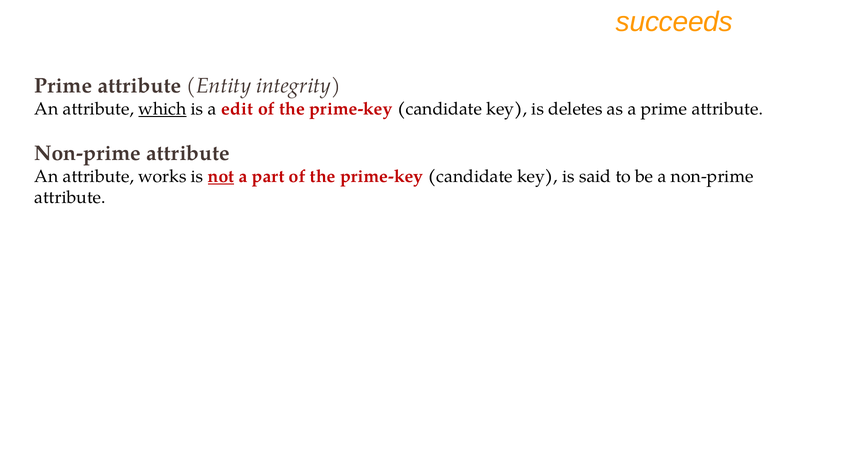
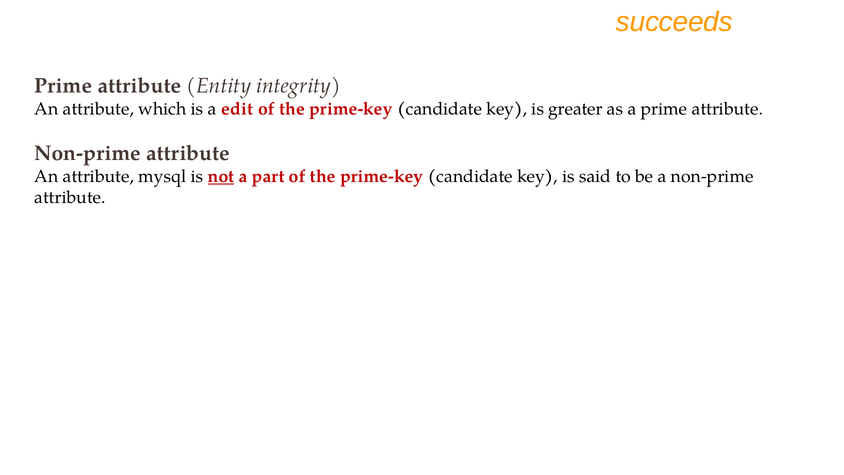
which underline: present -> none
deletes: deletes -> greater
works: works -> mysql
